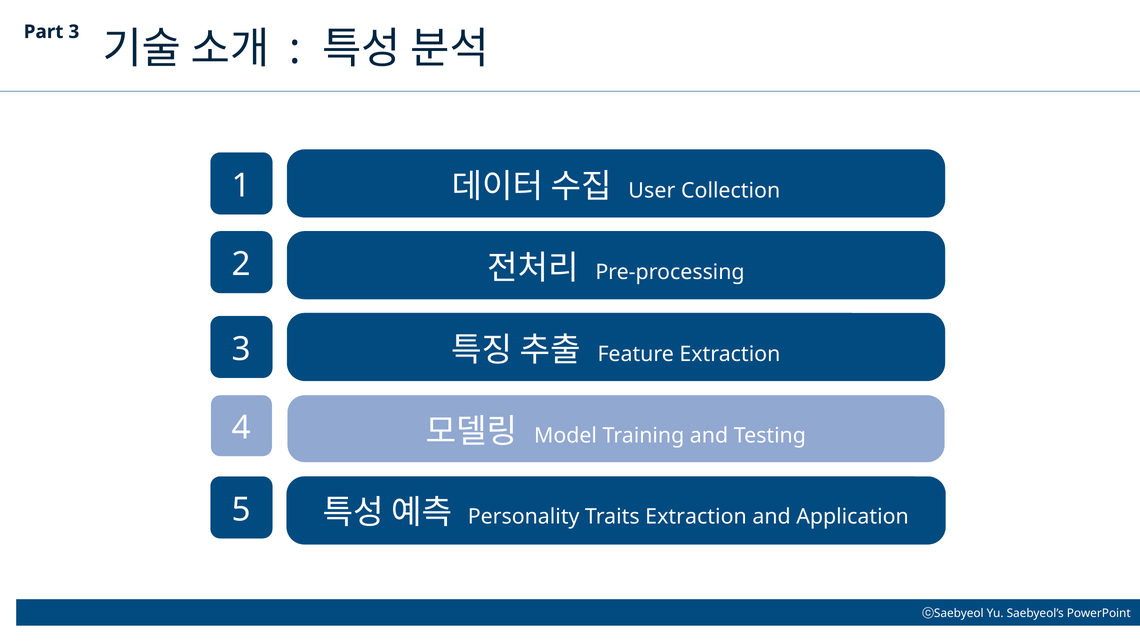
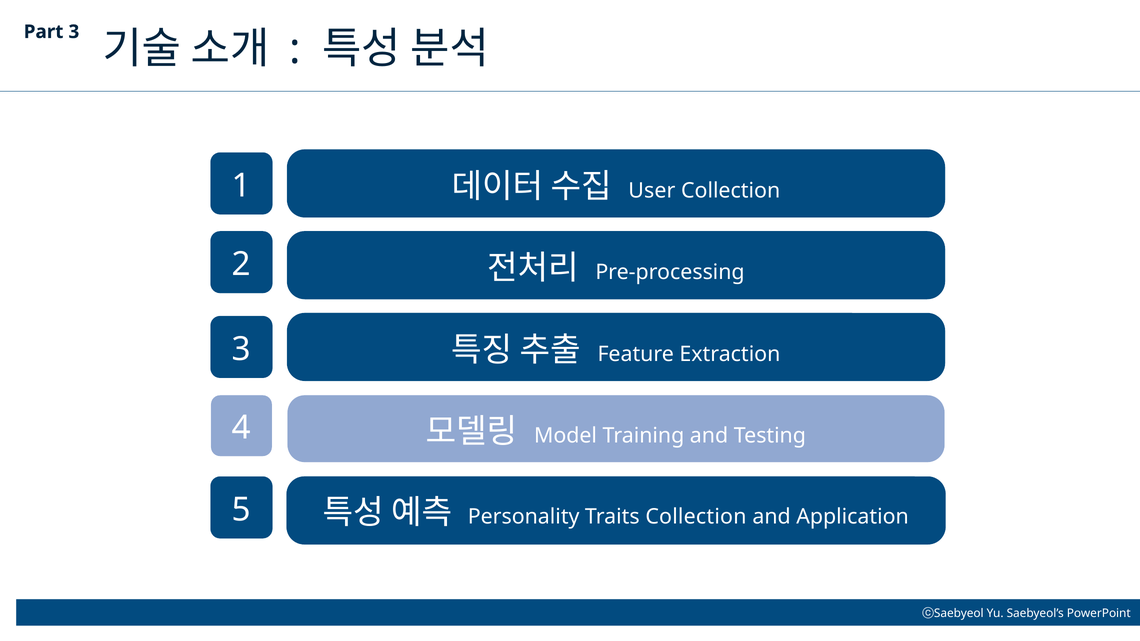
Traits Extraction: Extraction -> Collection
